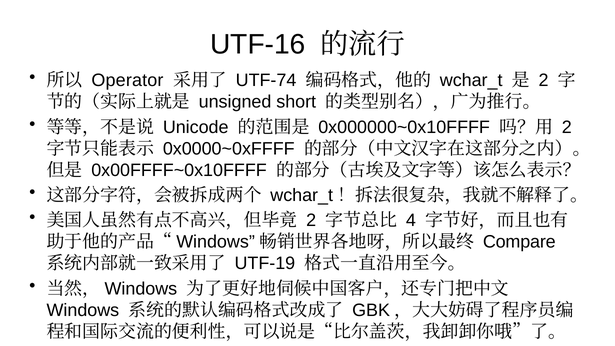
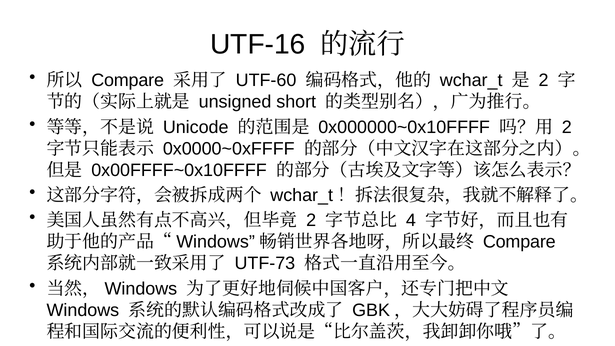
Operator at (127, 80): Operator -> Compare
UTF-74: UTF-74 -> UTF-60
UTF-19: UTF-19 -> UTF-73
